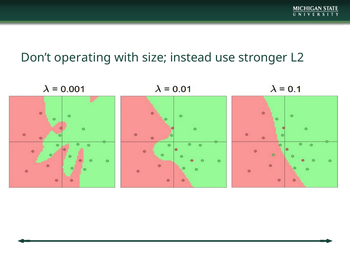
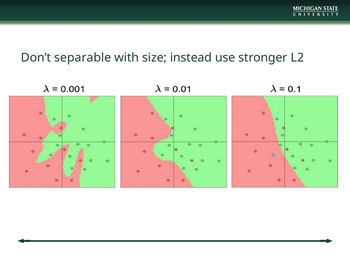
operating: operating -> separable
